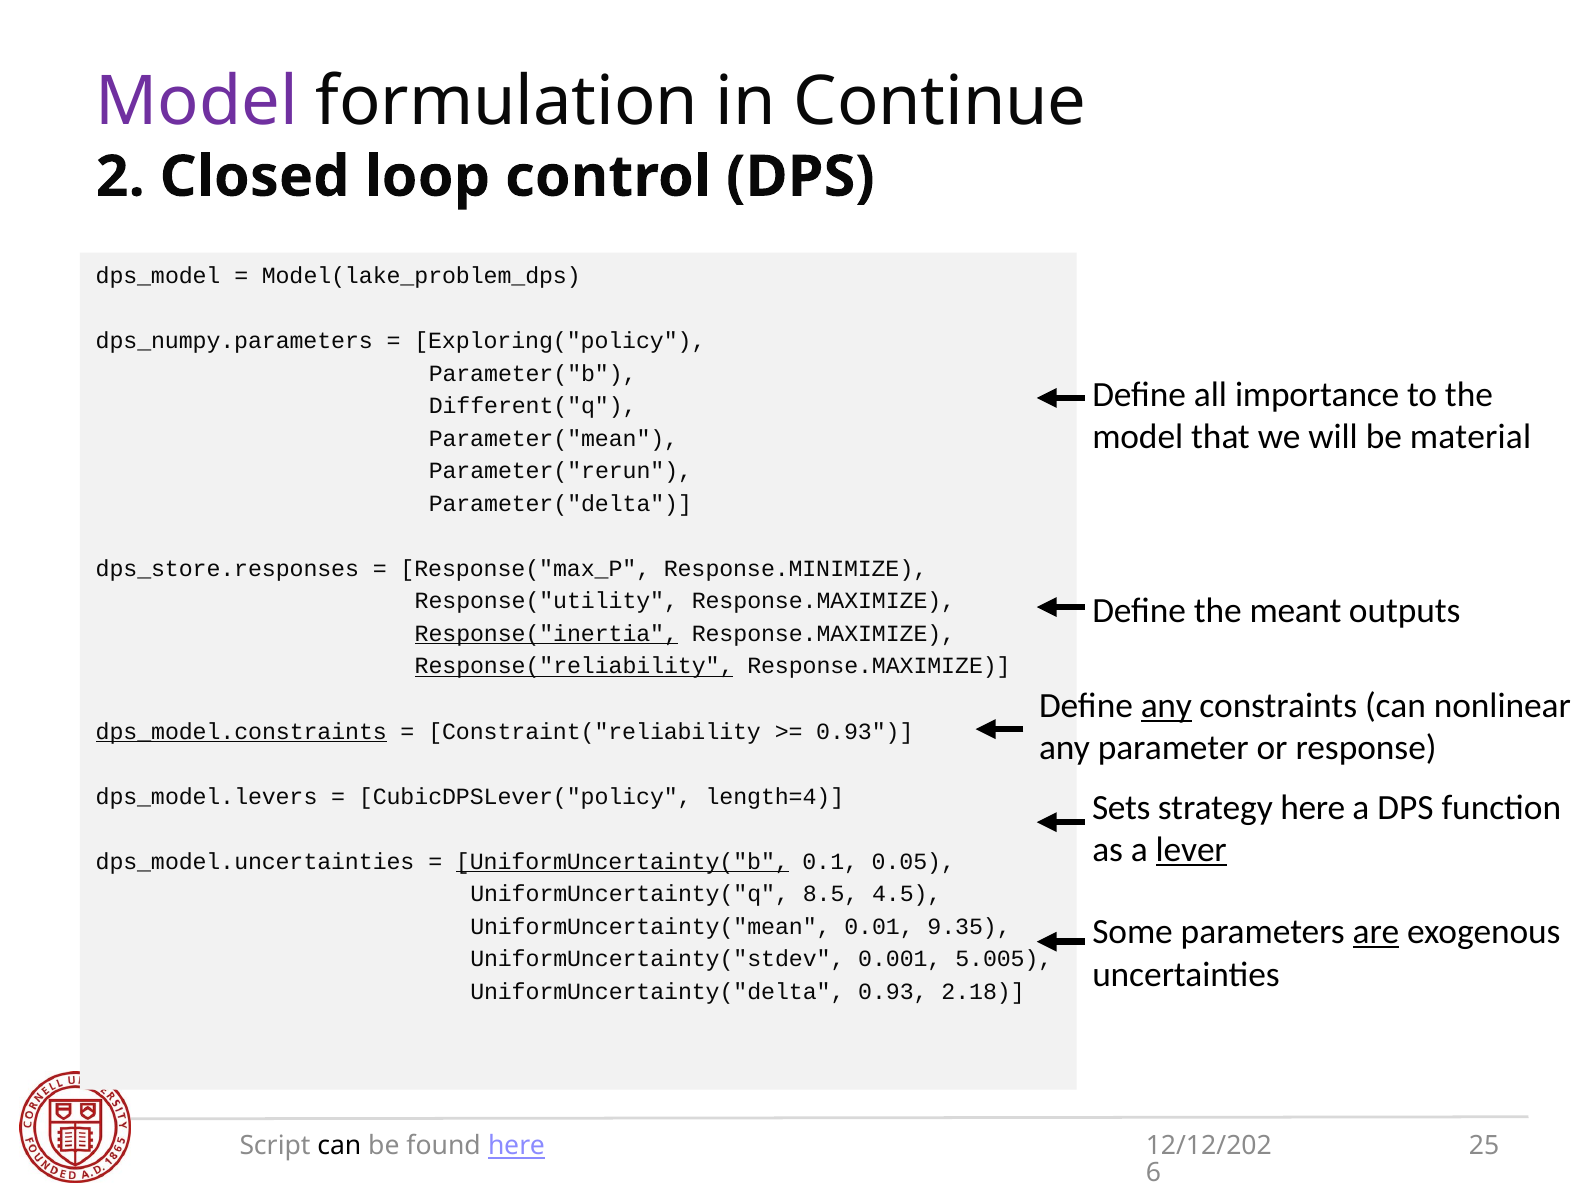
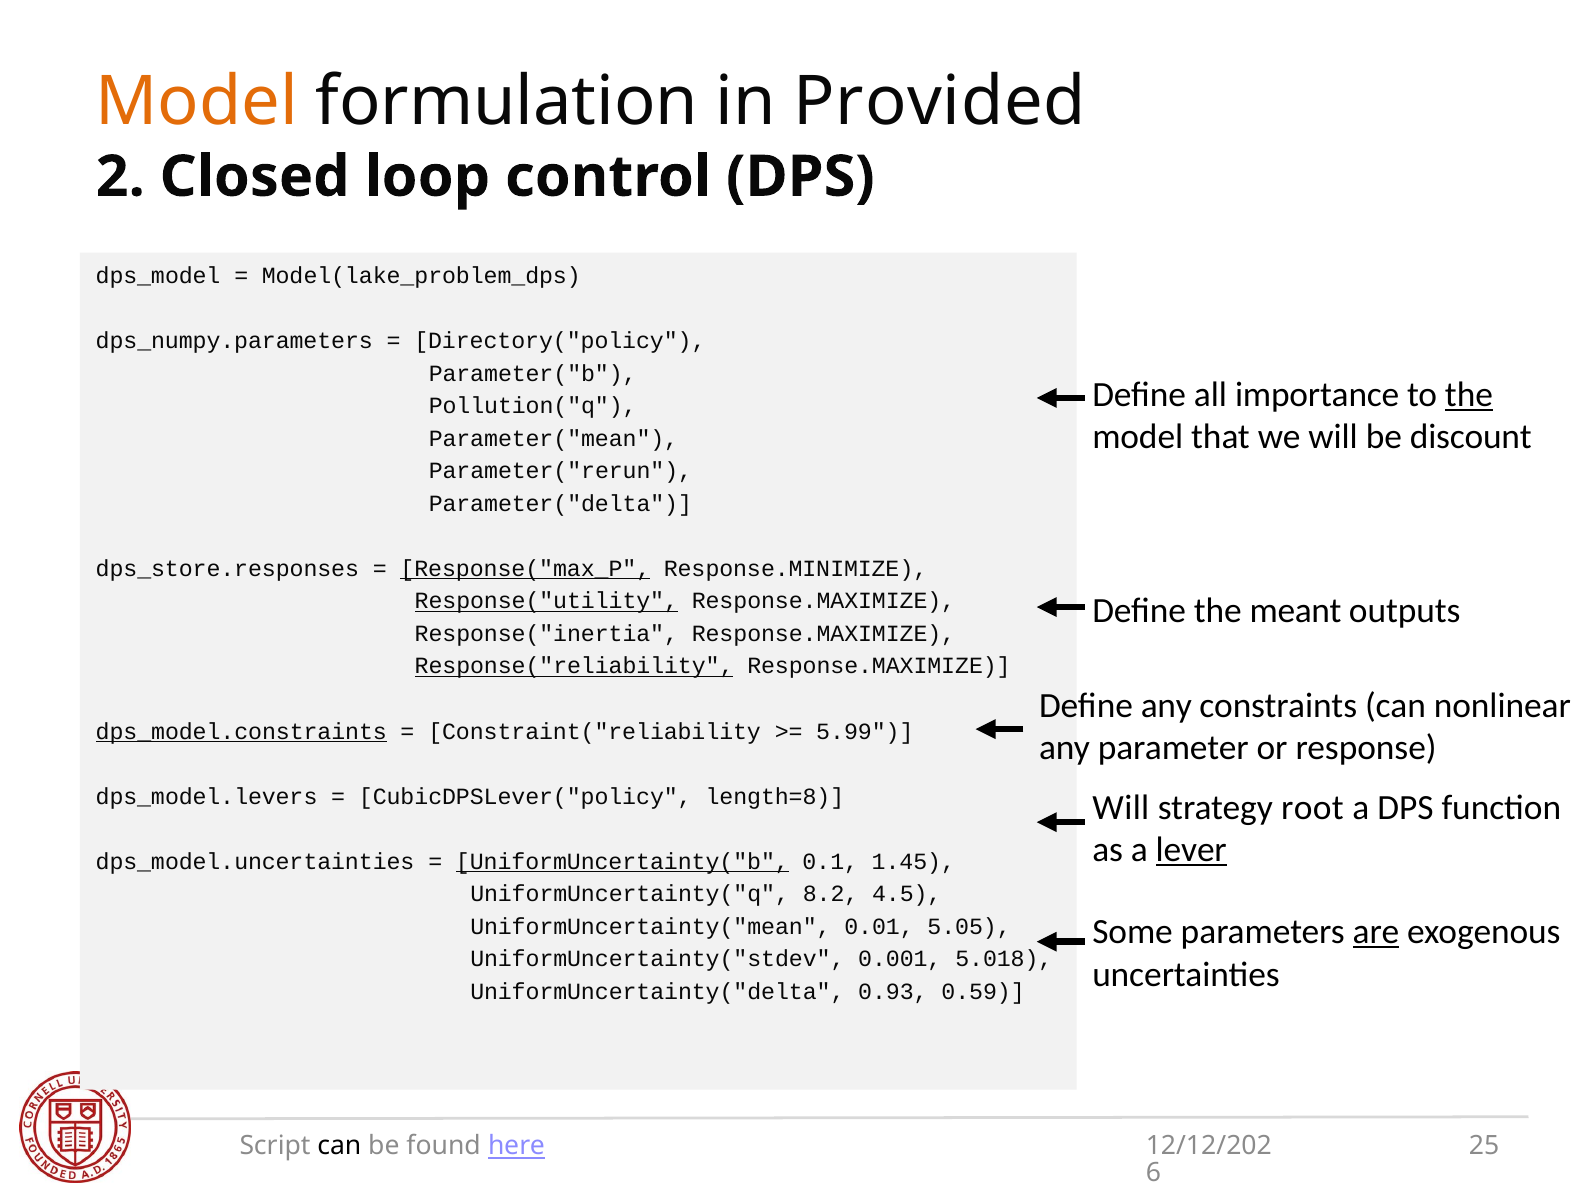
Model at (197, 102) colour: purple -> orange
Continue: Continue -> Provided
Exploring("policy: Exploring("policy -> Directory("policy
the at (1469, 395) underline: none -> present
Different("q: Different("q -> Pollution("q
material: material -> discount
Response("max_P underline: none -> present
Response("utility underline: none -> present
Response("inertia underline: present -> none
any at (1166, 706) underline: present -> none
0.93 at (865, 731): 0.93 -> 5.99
length=4: length=4 -> length=8
Sets at (1121, 808): Sets -> Will
strategy here: here -> root
0.05: 0.05 -> 1.45
8.5: 8.5 -> 8.2
9.35: 9.35 -> 5.05
5.005: 5.005 -> 5.018
2.18: 2.18 -> 0.59
